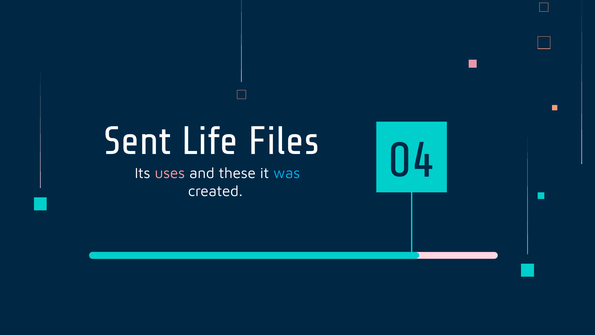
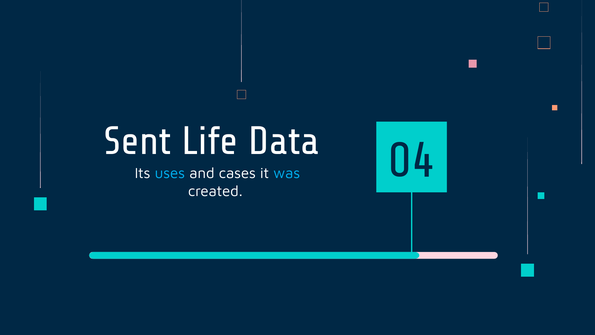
Files: Files -> Data
uses colour: pink -> light blue
these: these -> cases
